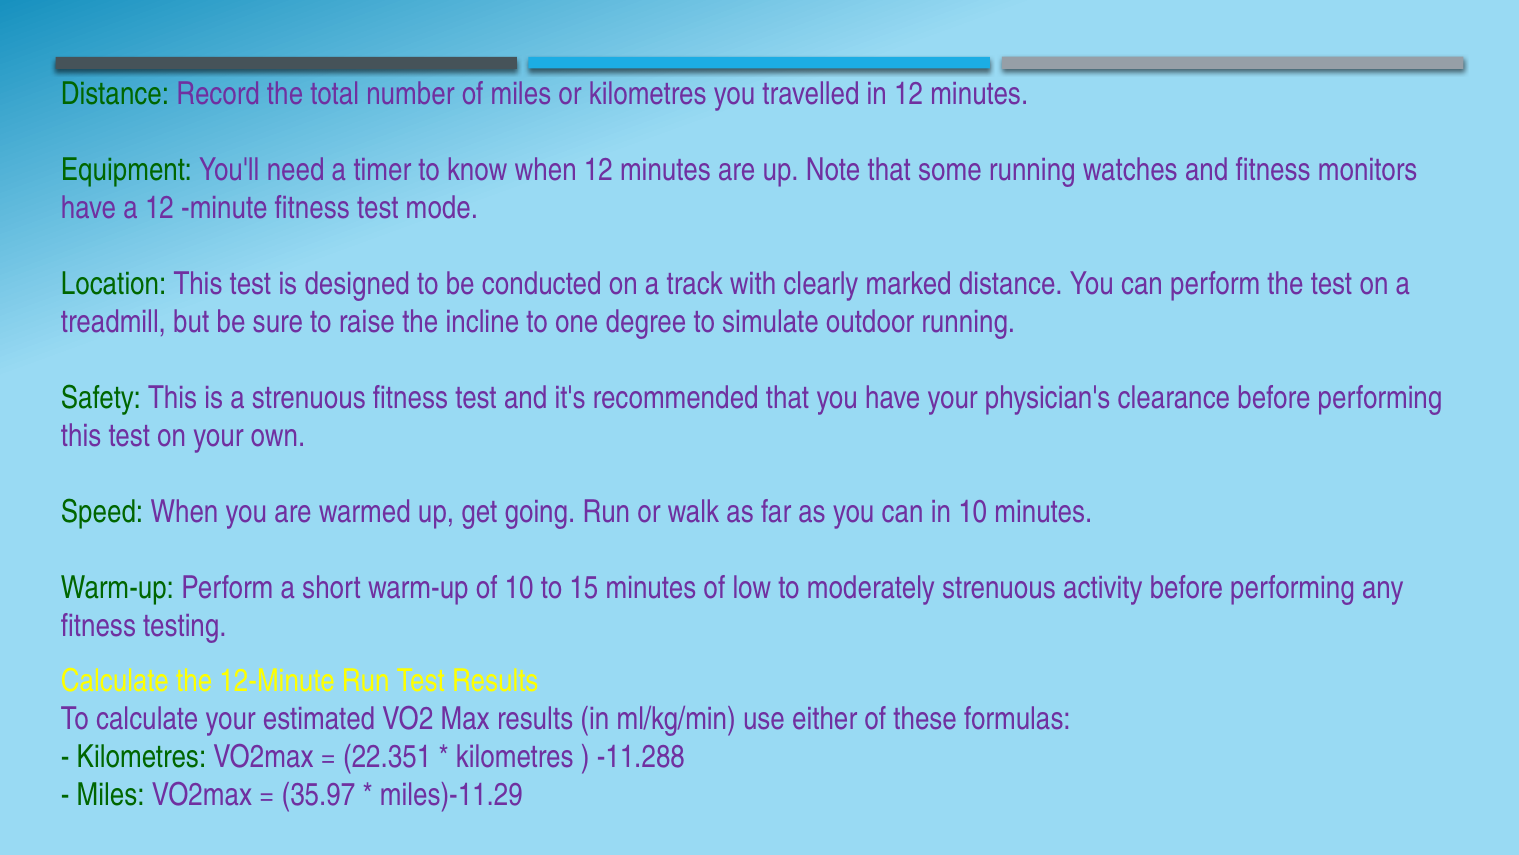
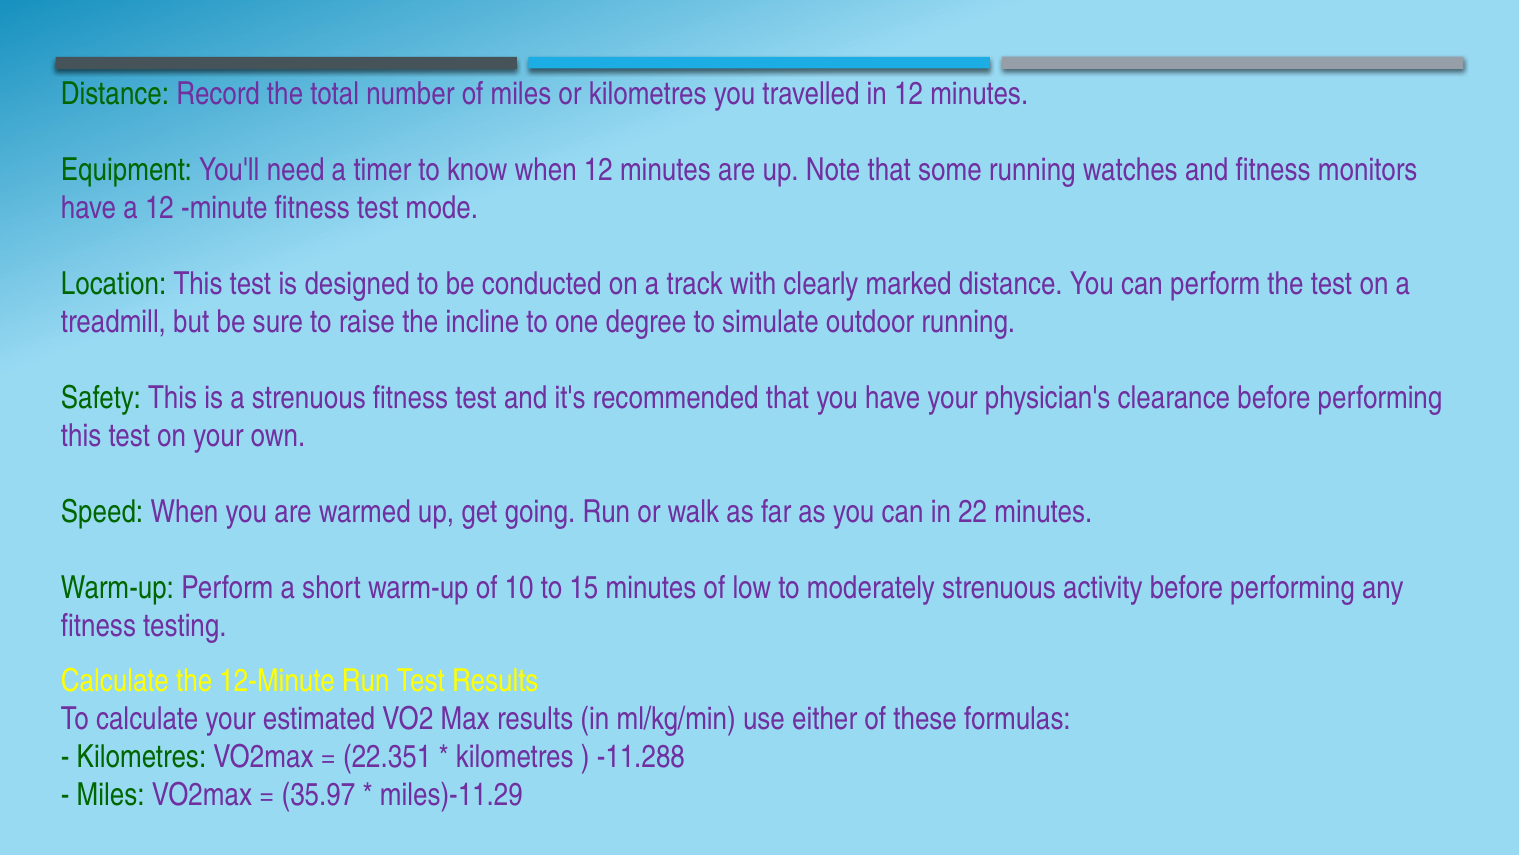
in 10: 10 -> 22
